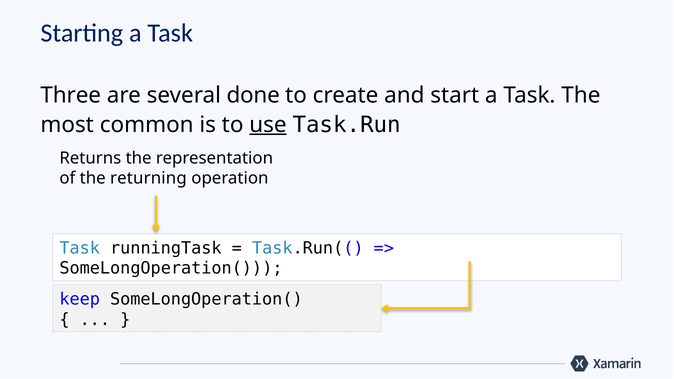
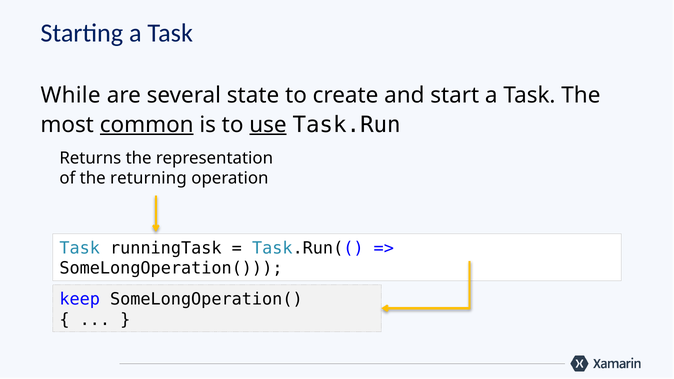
Three: Three -> While
done: done -> state
common underline: none -> present
